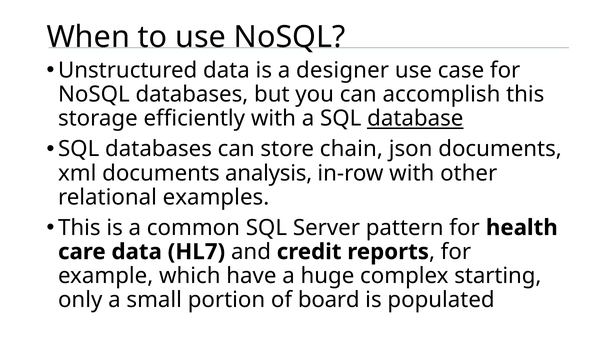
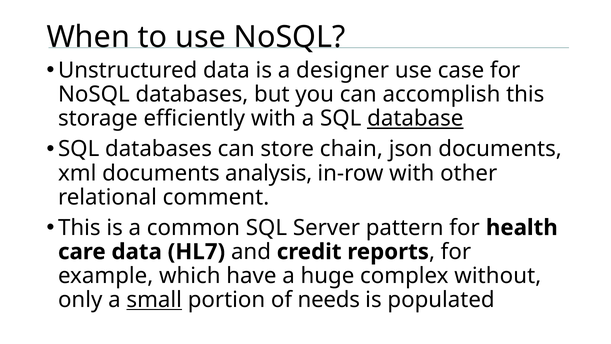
examples: examples -> comment
starting: starting -> without
small underline: none -> present
board: board -> needs
